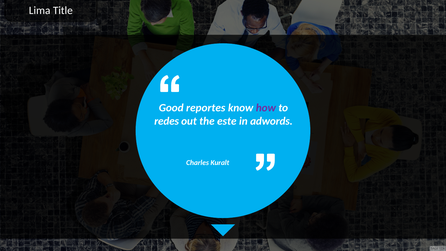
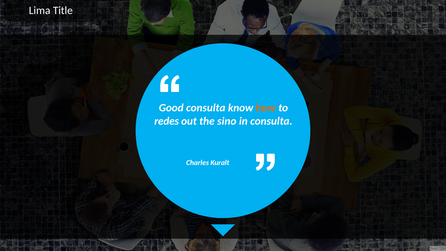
Good reportes: reportes -> consulta
how colour: purple -> orange
este: este -> sino
in adwords: adwords -> consulta
